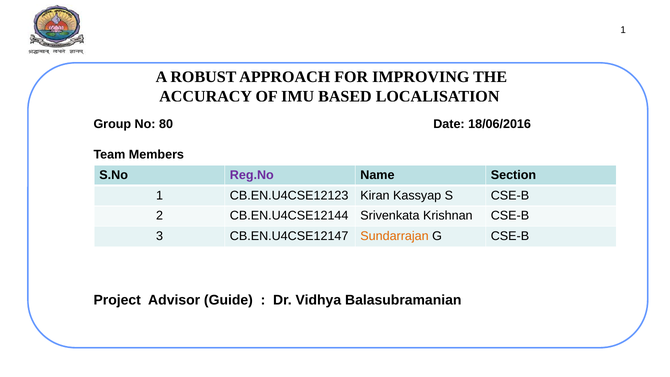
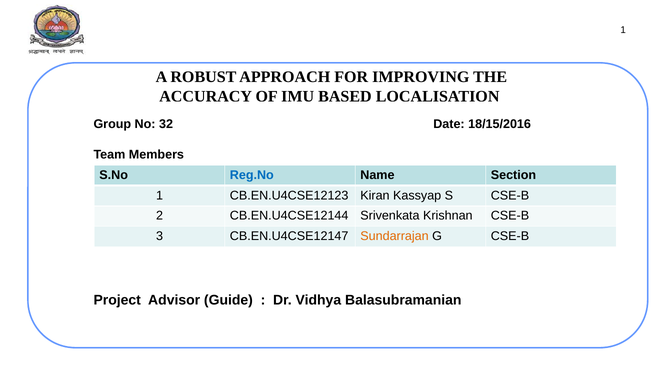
80: 80 -> 32
18/06/2016: 18/06/2016 -> 18/15/2016
Reg.No colour: purple -> blue
